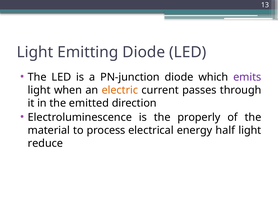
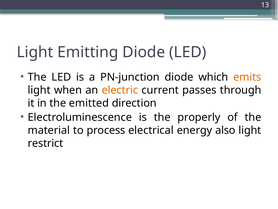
emits colour: purple -> orange
half: half -> also
reduce: reduce -> restrict
